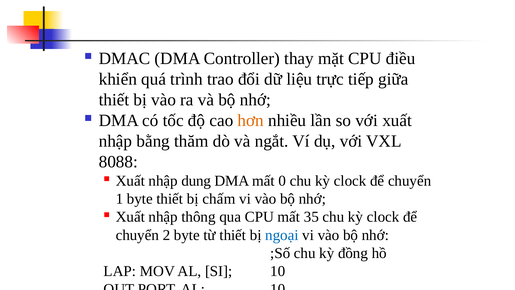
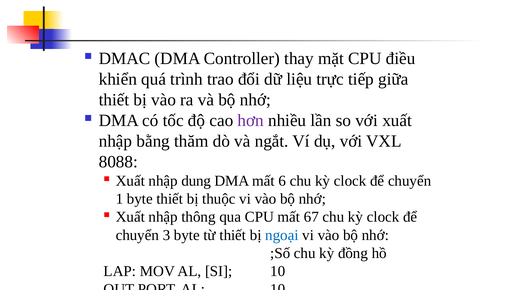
hơn colour: orange -> purple
0: 0 -> 6
chấm: chấm -> thuộc
35: 35 -> 67
chuyển 2: 2 -> 3
